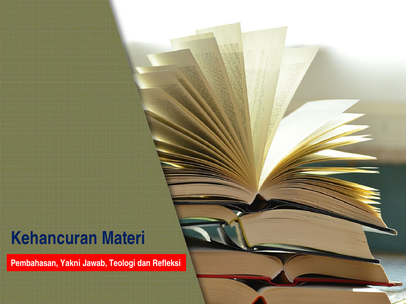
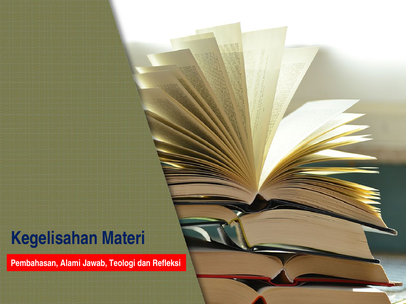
Kehancuran: Kehancuran -> Kegelisahan
Yakni: Yakni -> Alami
